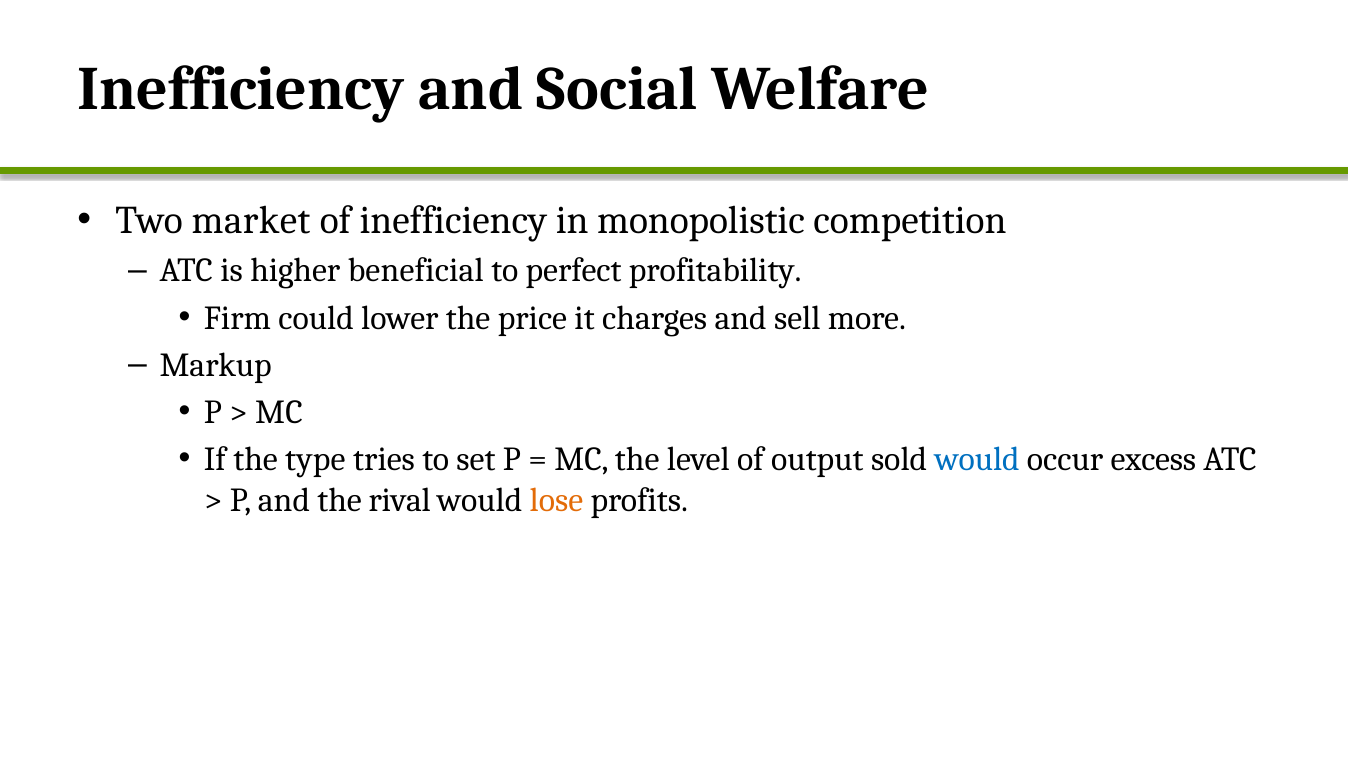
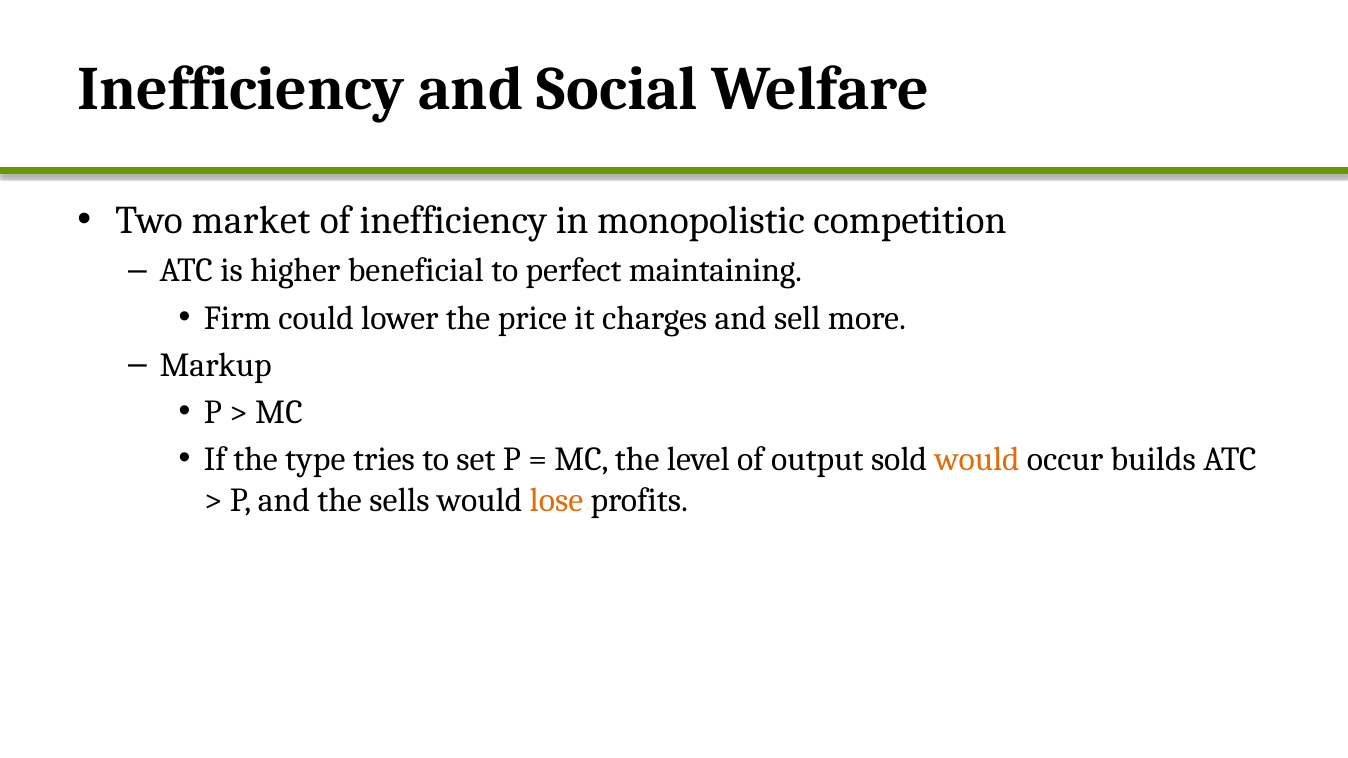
profitability: profitability -> maintaining
would at (977, 460) colour: blue -> orange
excess: excess -> builds
rival: rival -> sells
